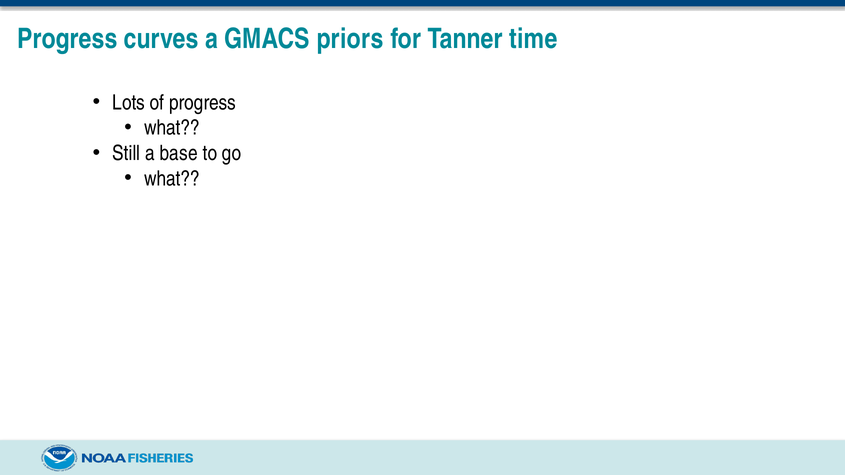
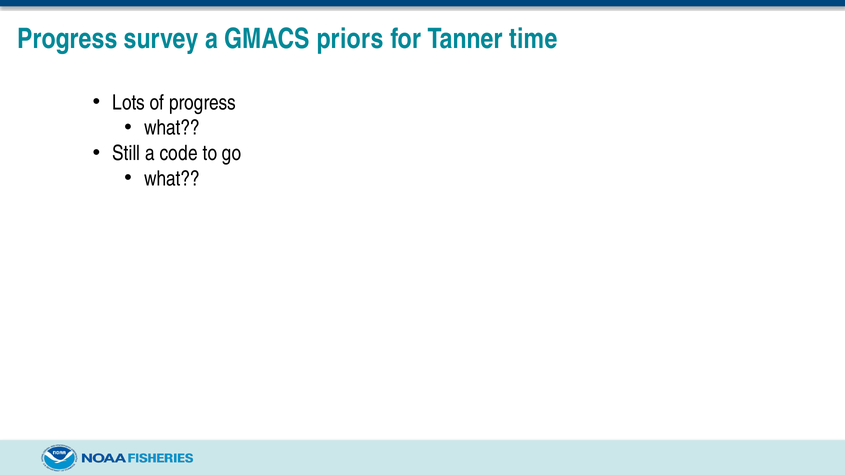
curves: curves -> survey
base: base -> code
